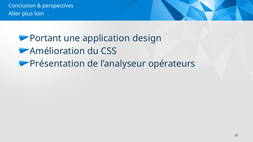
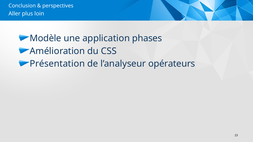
Portant: Portant -> Modèle
design: design -> phases
